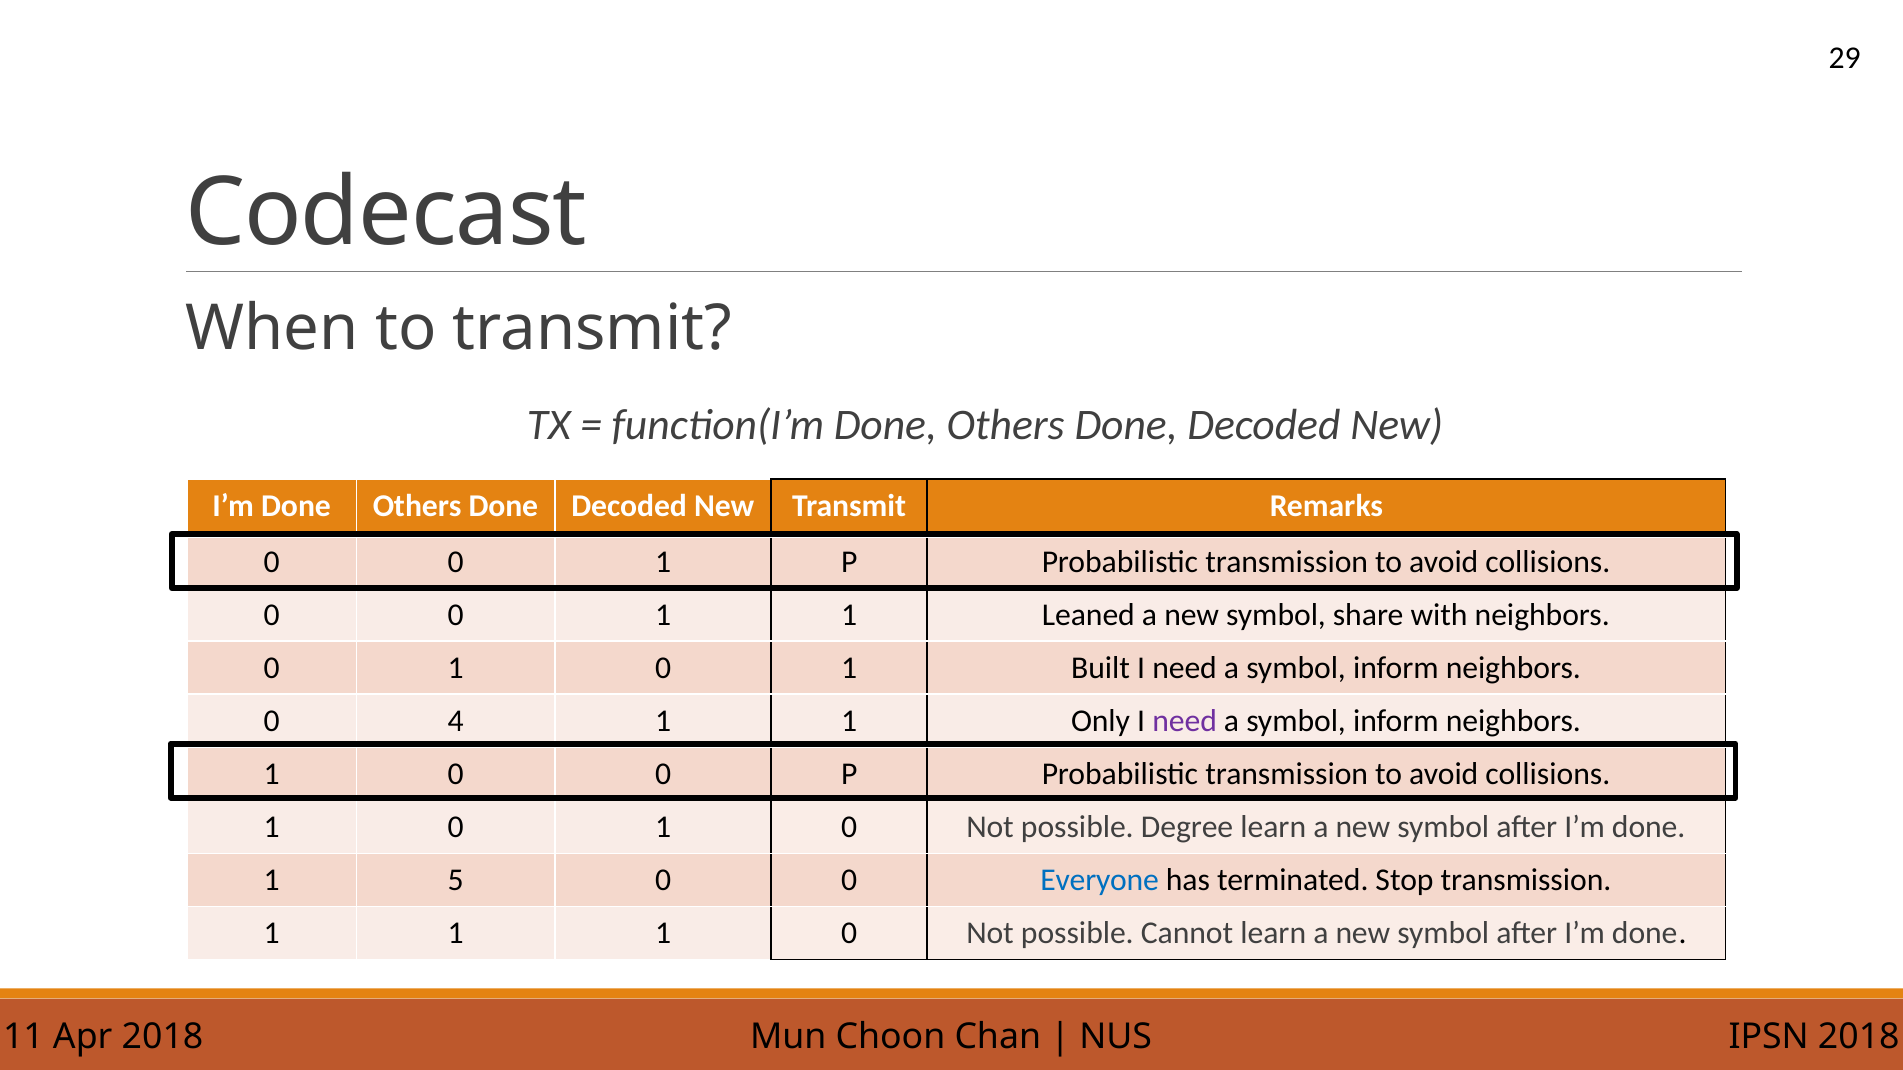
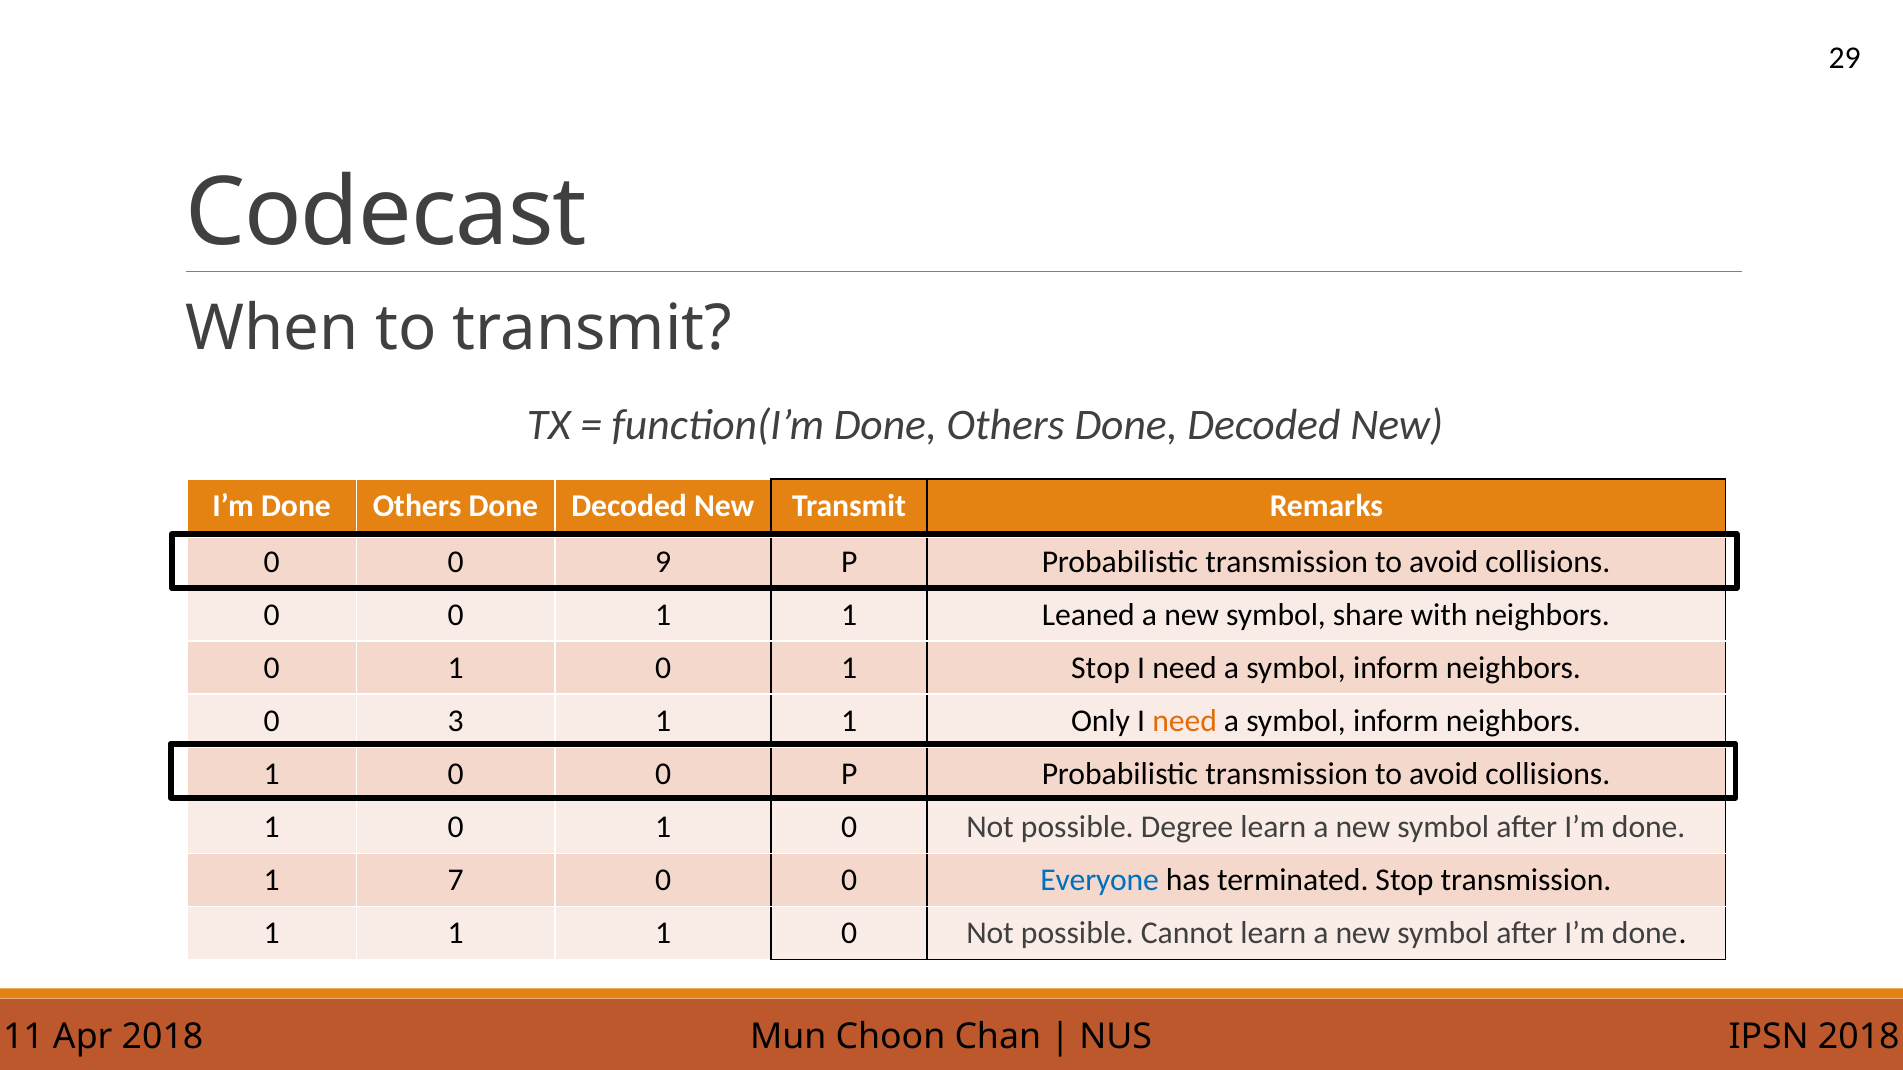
1 at (663, 562): 1 -> 9
1 Built: Built -> Stop
4: 4 -> 3
need at (1185, 721) colour: purple -> orange
5: 5 -> 7
